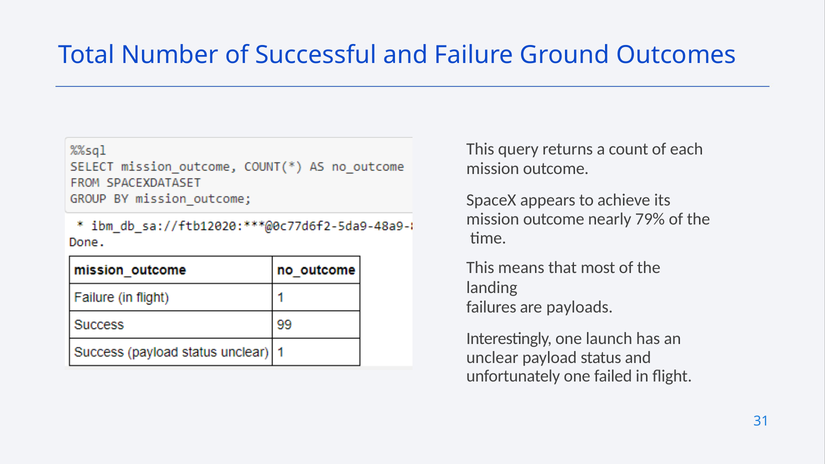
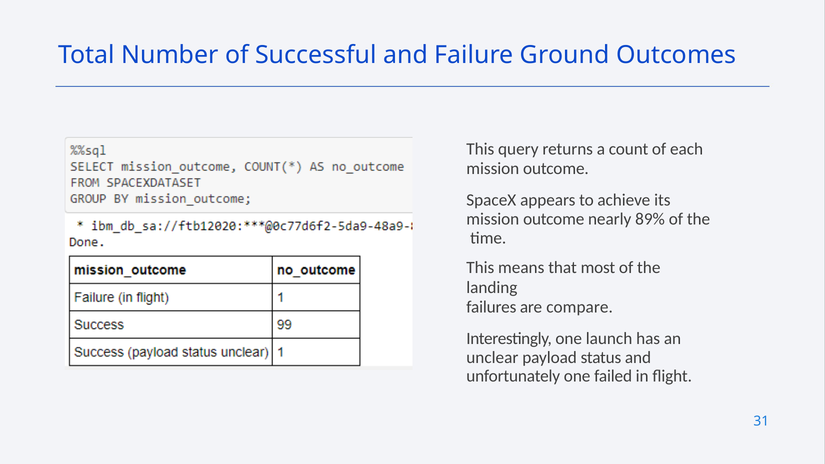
79%: 79% -> 89%
payloads: payloads -> compare
